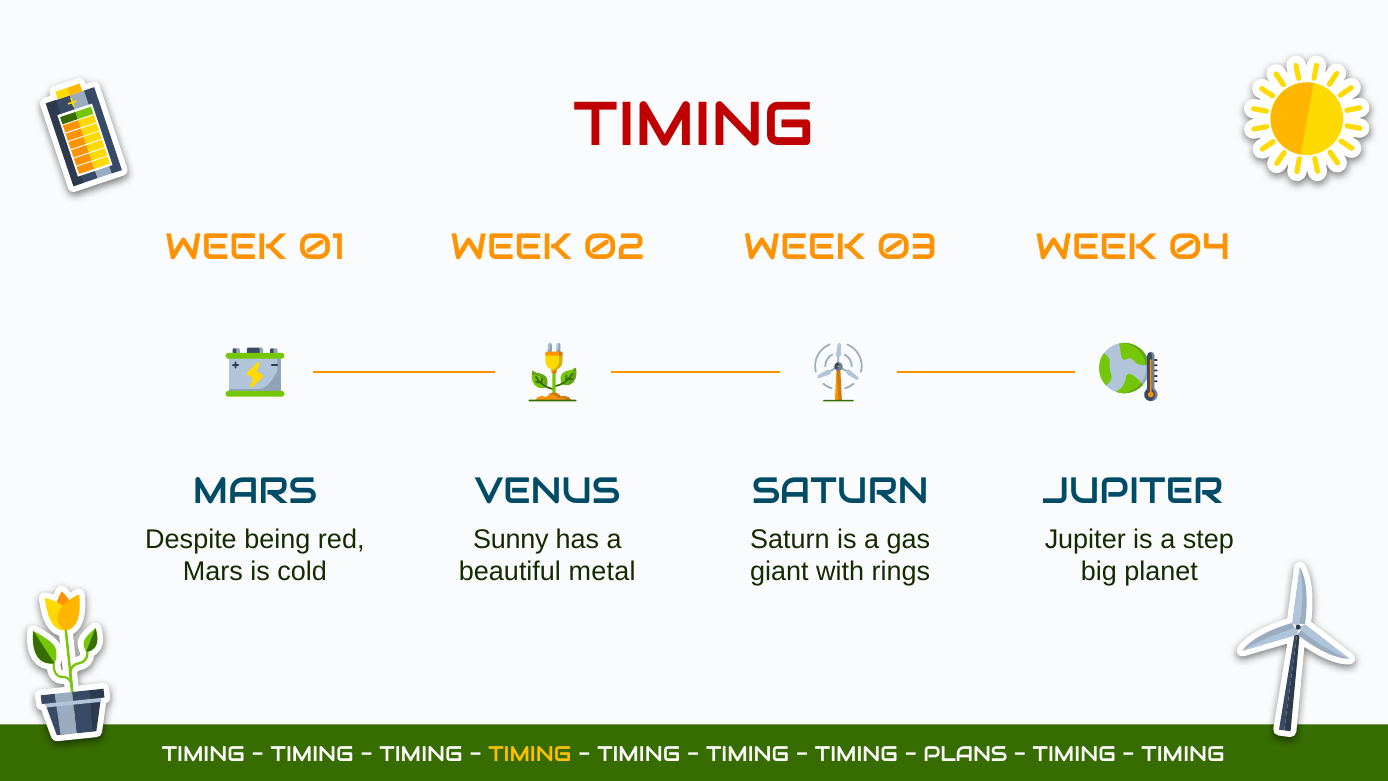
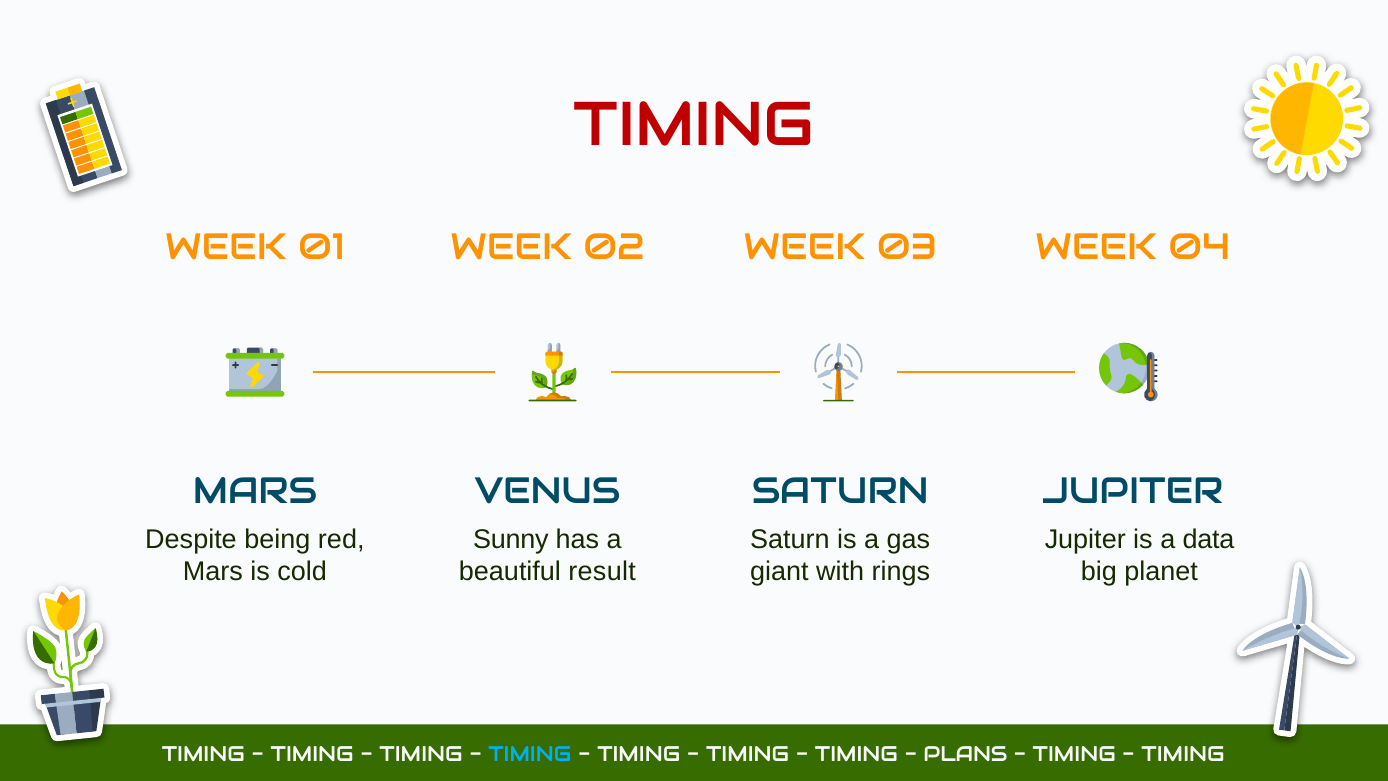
step: step -> data
metal: metal -> result
TIMING at (530, 754) colour: yellow -> light blue
